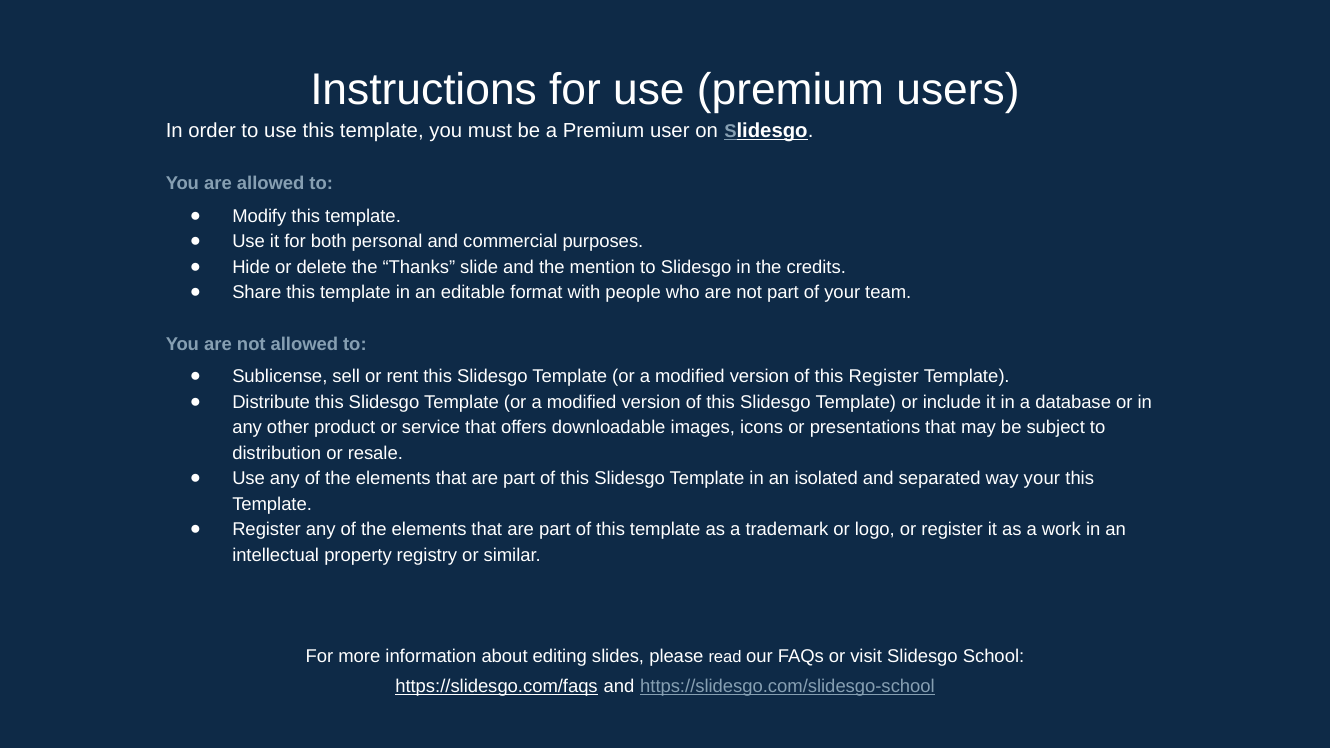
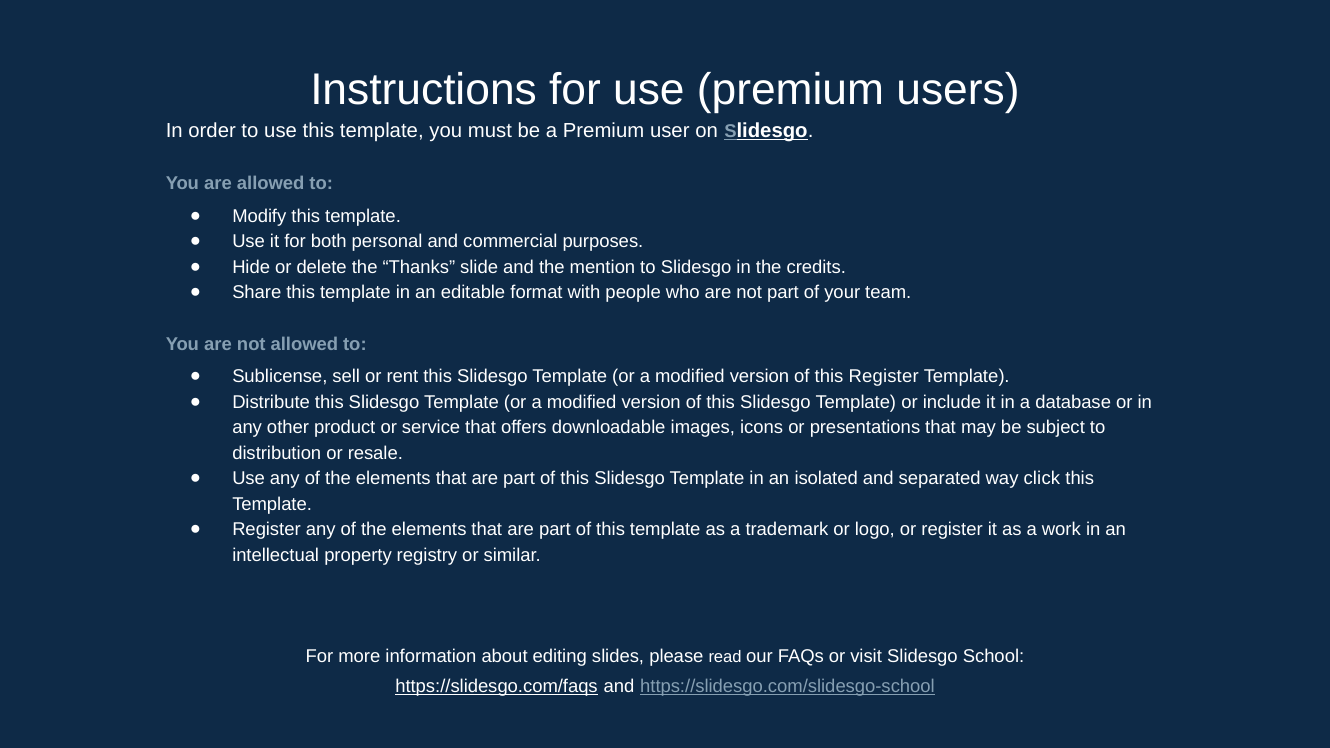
way your: your -> click
